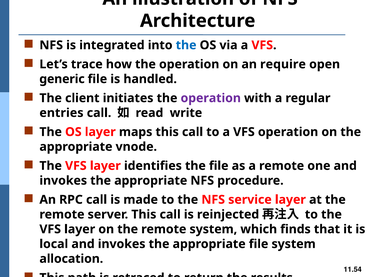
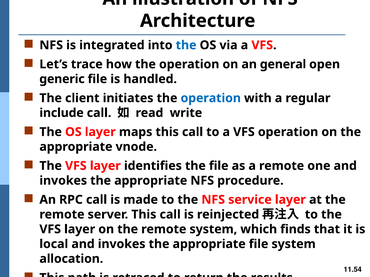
require: require -> general
operation at (211, 98) colour: purple -> blue
entries: entries -> include
